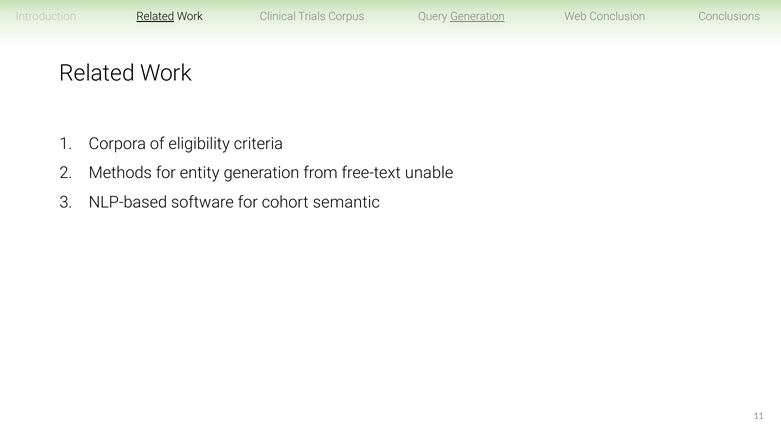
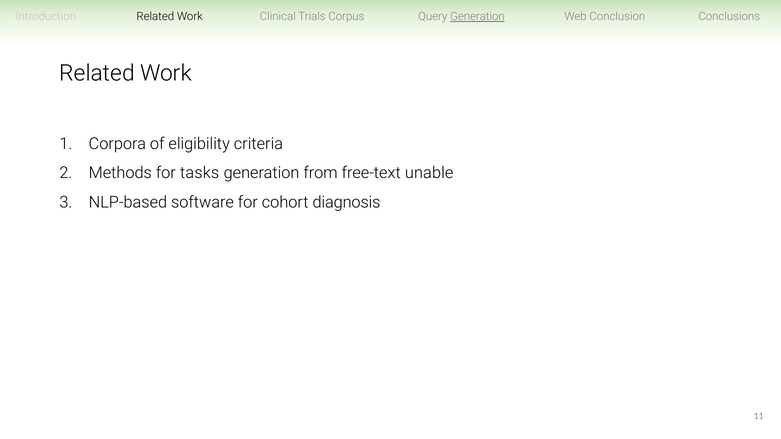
Related at (155, 17) underline: present -> none
entity: entity -> tasks
semantic: semantic -> diagnosis
